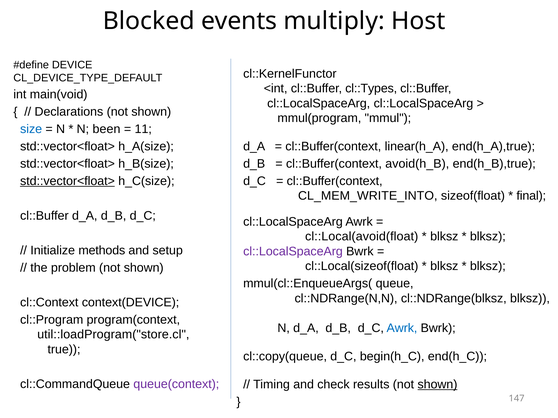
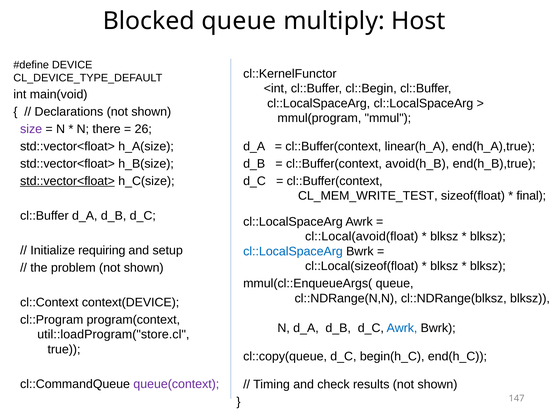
Blocked events: events -> queue
cl::Types: cl::Types -> cl::Begin
size colour: blue -> purple
been: been -> there
11: 11 -> 26
CL_MEM_WRITE_INTO: CL_MEM_WRITE_INTO -> CL_MEM_WRITE_TEST
methods: methods -> requiring
cl::LocalSpaceArg at (293, 252) colour: purple -> blue
shown at (437, 385) underline: present -> none
